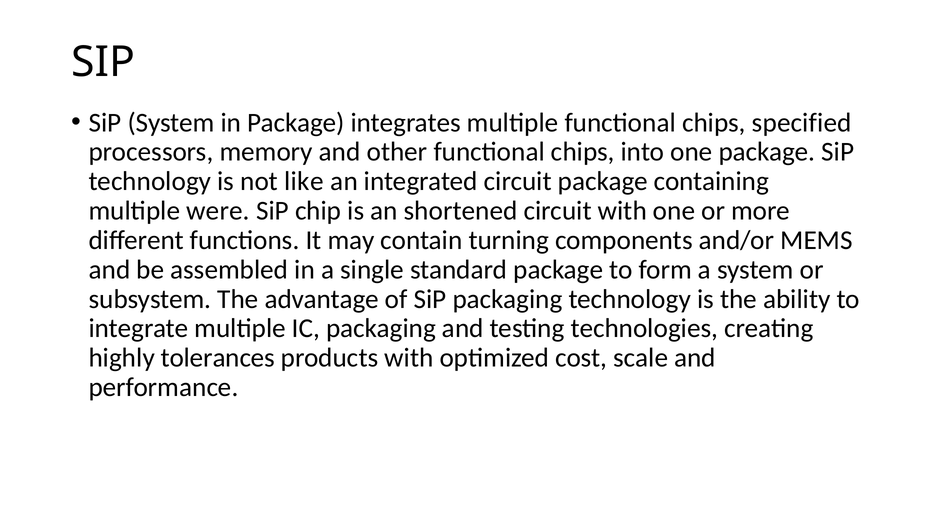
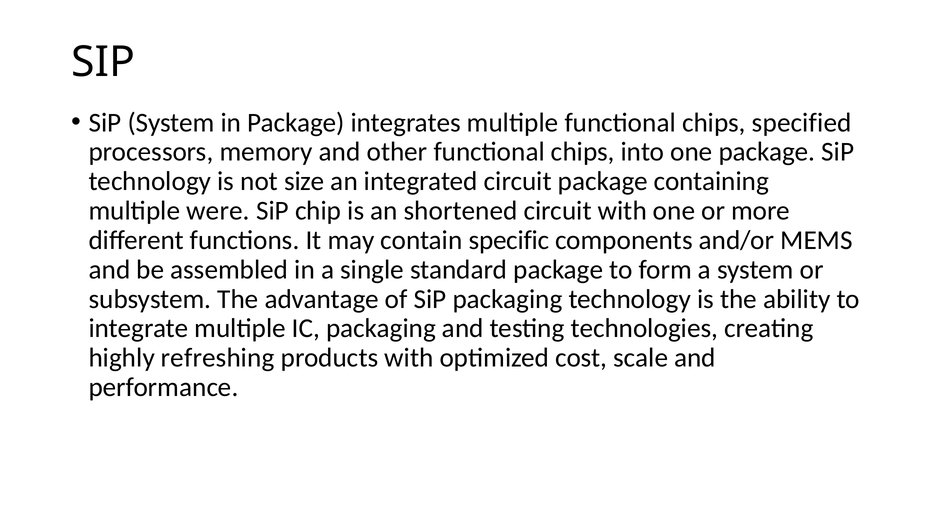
like: like -> size
turning: turning -> specific
tolerances: tolerances -> refreshing
